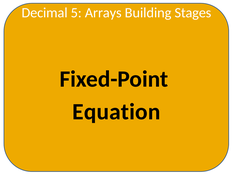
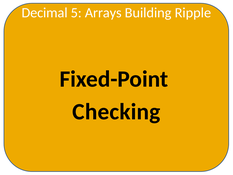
Stages: Stages -> Ripple
Equation: Equation -> Checking
